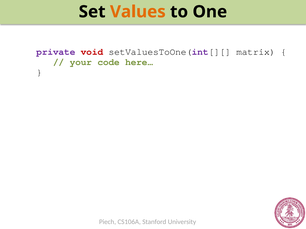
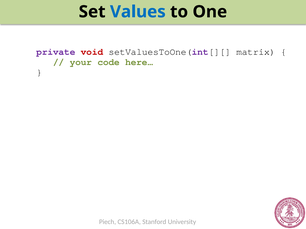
Values colour: orange -> blue
